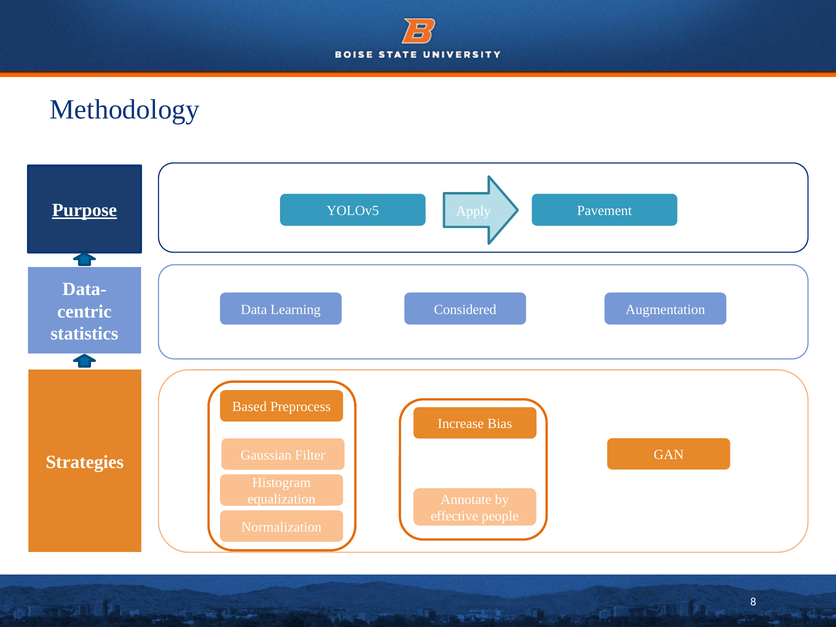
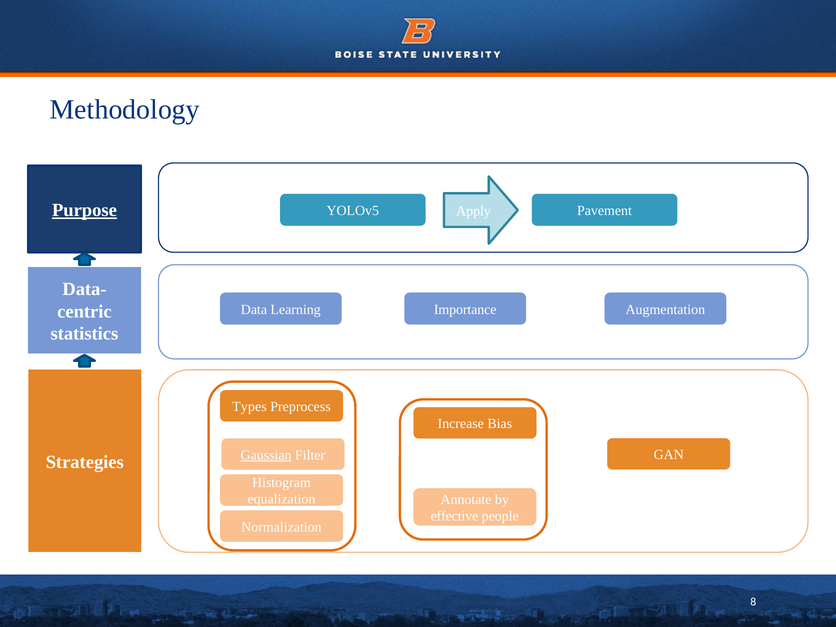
Considered: Considered -> Importance
Based: Based -> Types
Gaussian underline: none -> present
